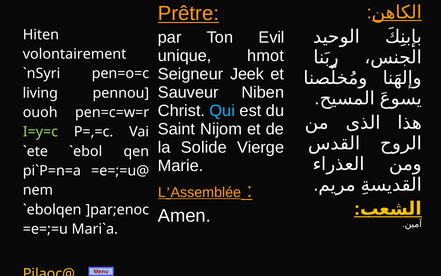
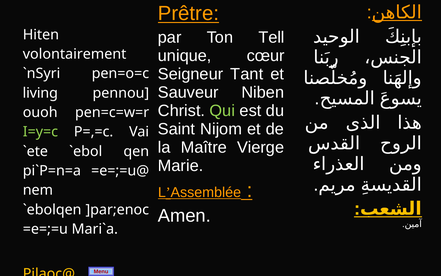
Evil: Evil -> Tell
hmot: hmot -> cœur
Jeek: Jeek -> Tant
Qui colour: light blue -> light green
Solide: Solide -> Maître
